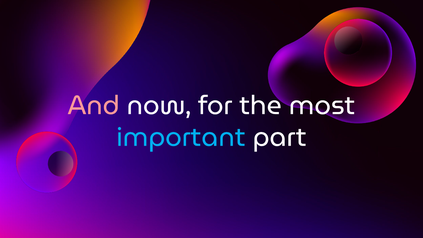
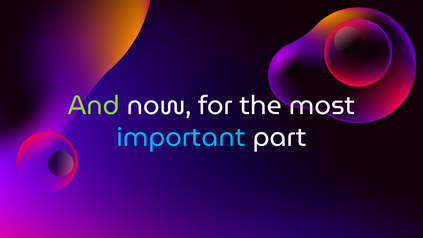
And colour: pink -> light green
